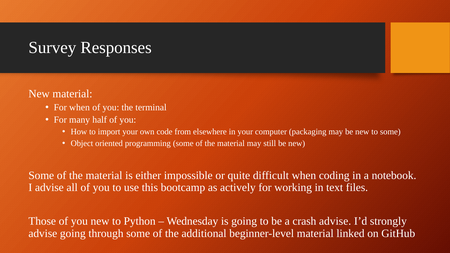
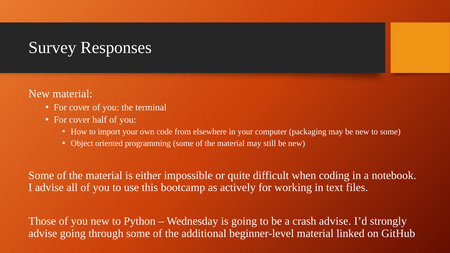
when at (80, 107): when -> cover
many at (80, 120): many -> cover
